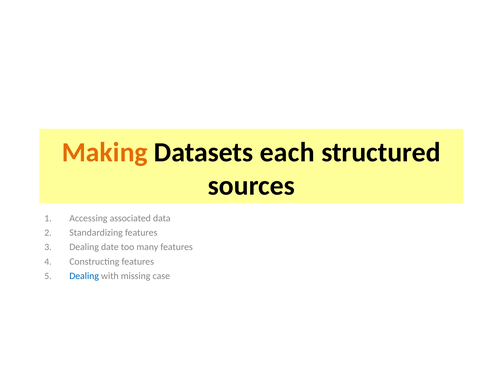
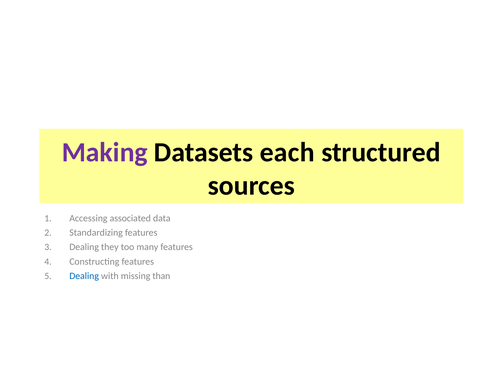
Making colour: orange -> purple
date: date -> they
case: case -> than
